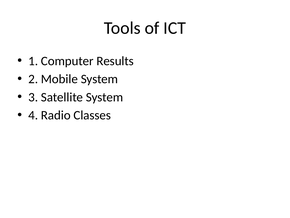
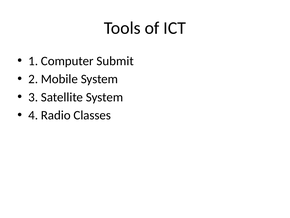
Results: Results -> Submit
